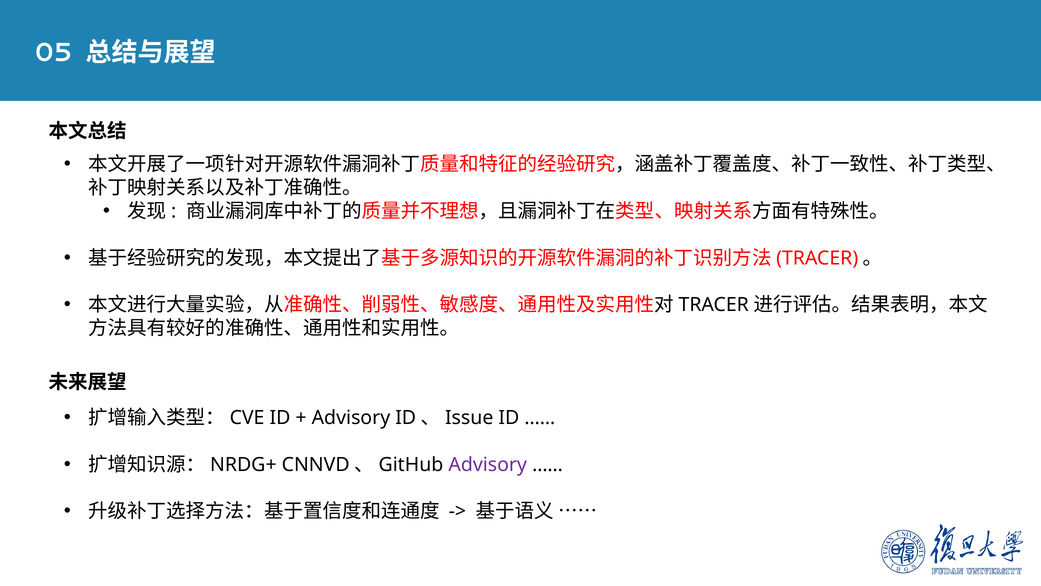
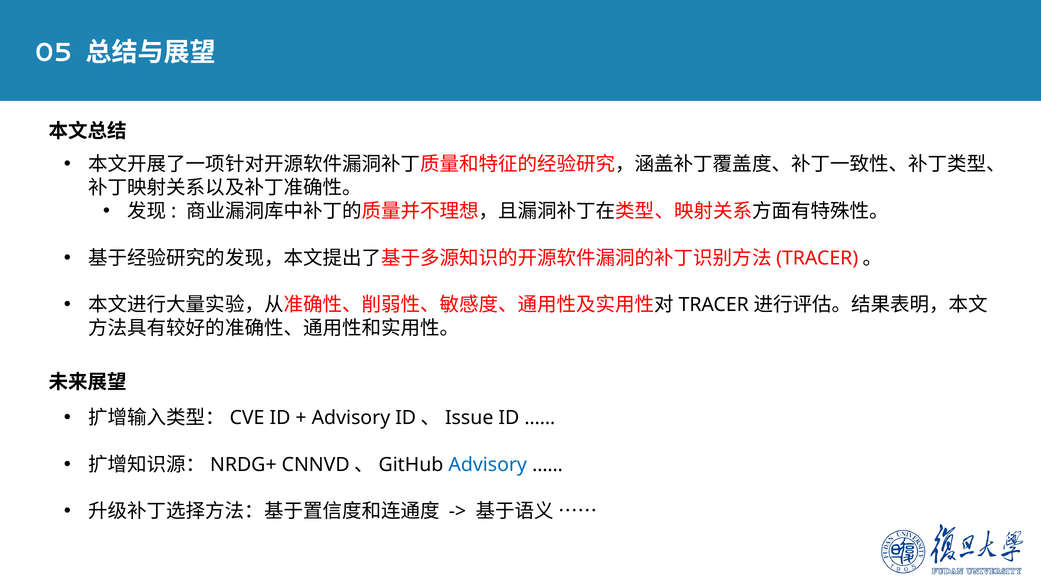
Advisory at (488, 464) colour: purple -> blue
